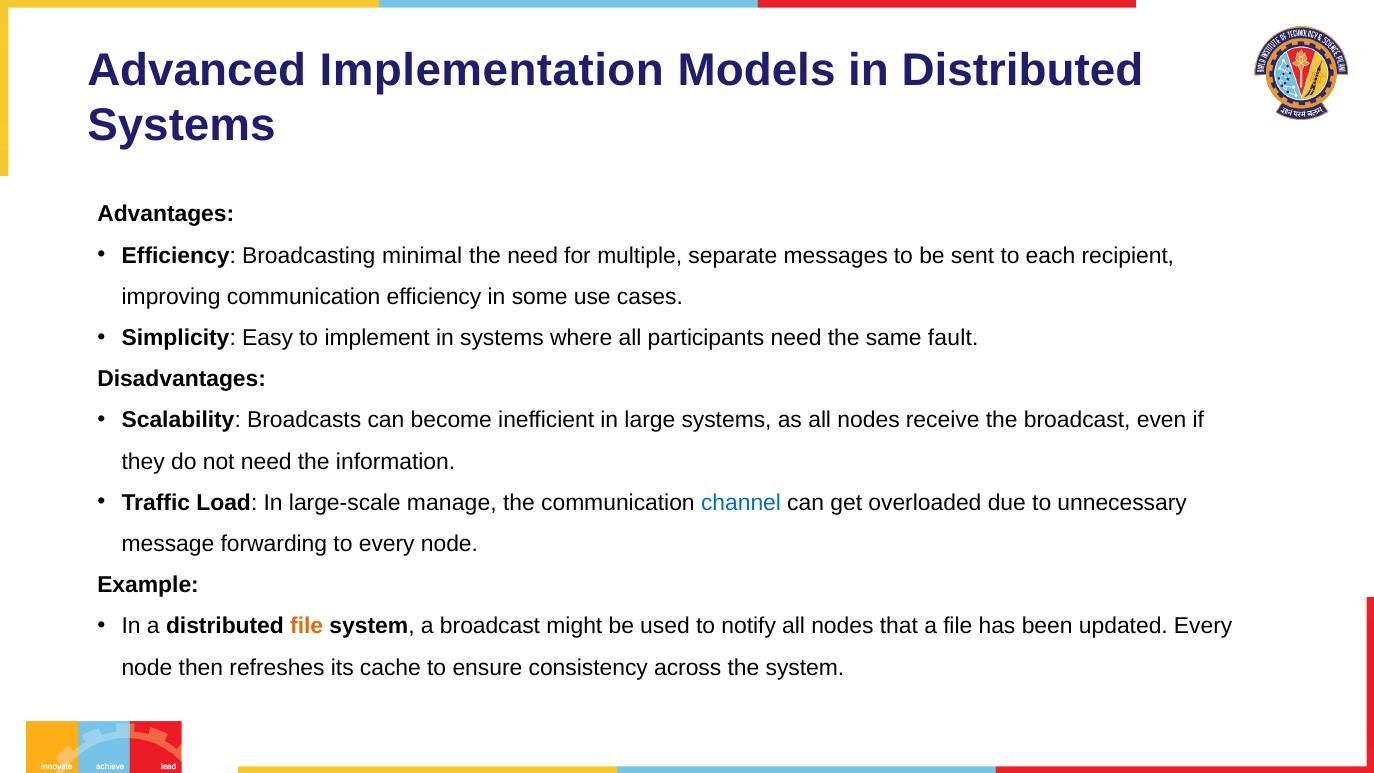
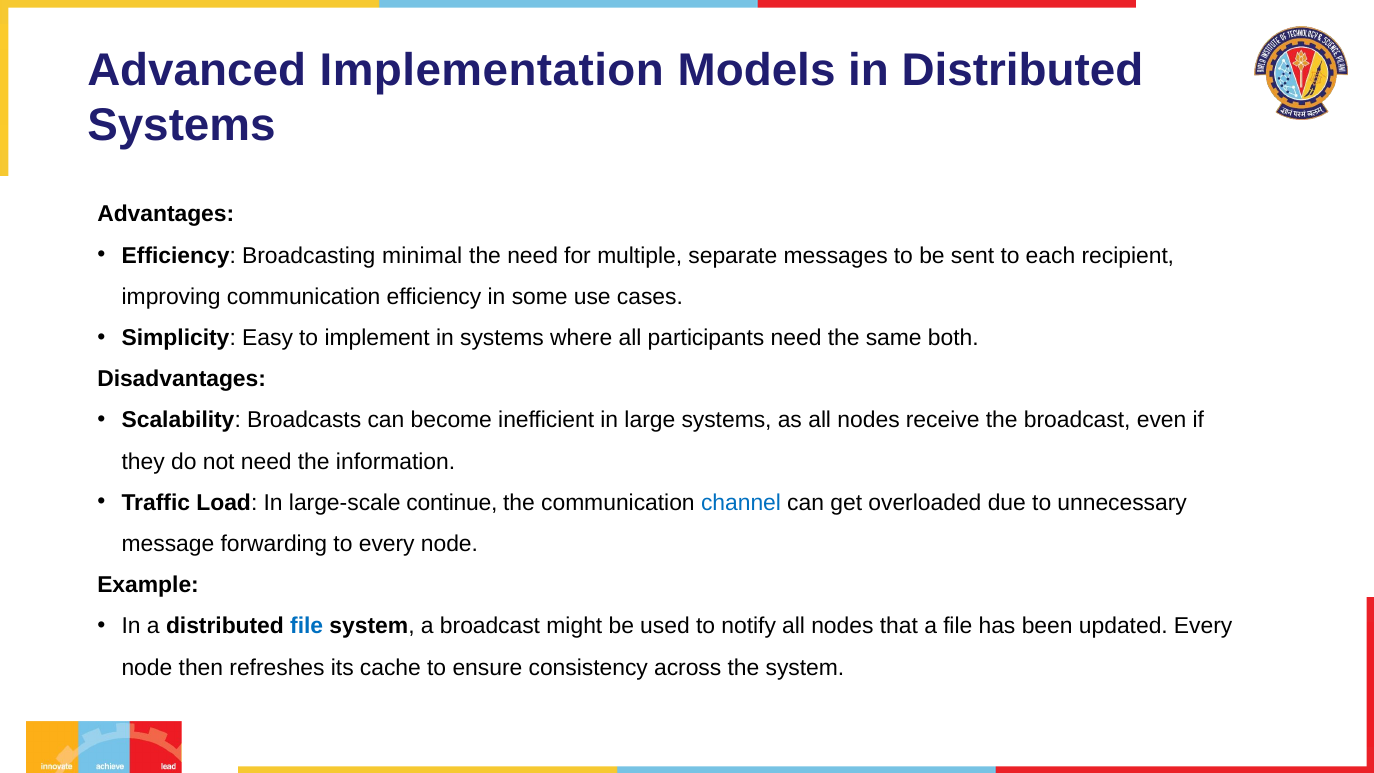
fault: fault -> both
manage: manage -> continue
file at (307, 626) colour: orange -> blue
